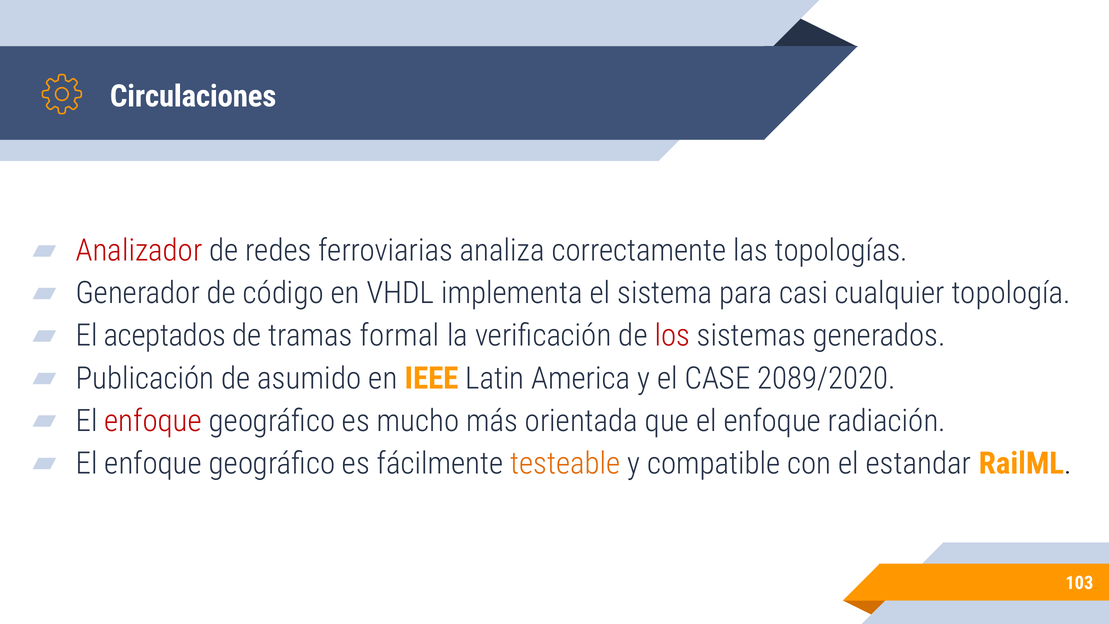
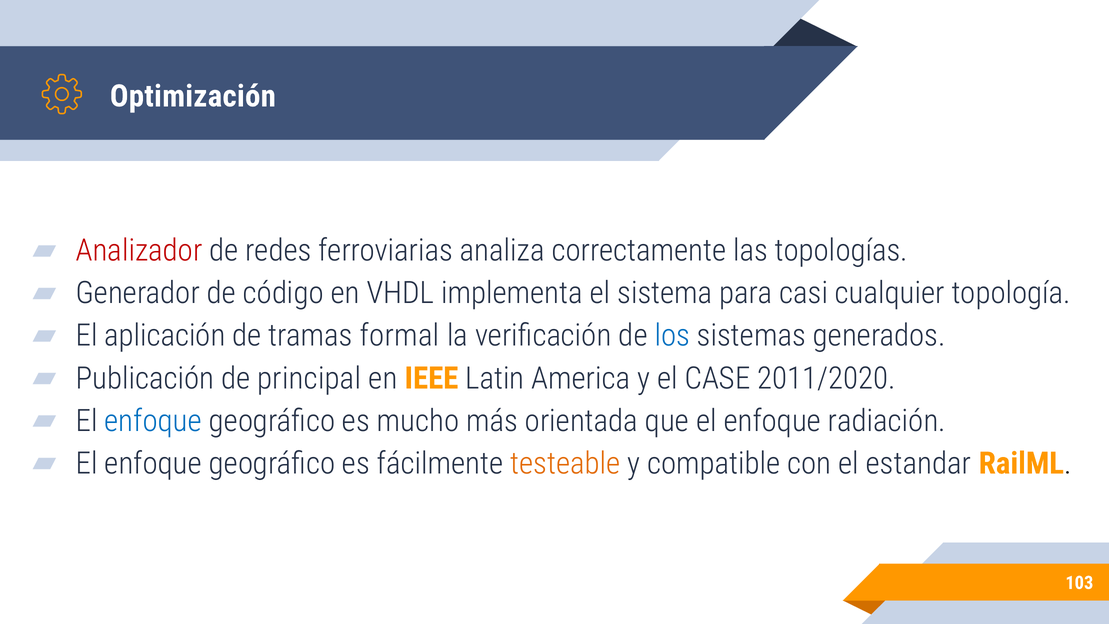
Circulaciones: Circulaciones -> Optimización
aceptados: aceptados -> aplicación
los colour: red -> blue
asumido: asumido -> principal
2089/2020: 2089/2020 -> 2011/2020
enfoque at (153, 421) colour: red -> blue
